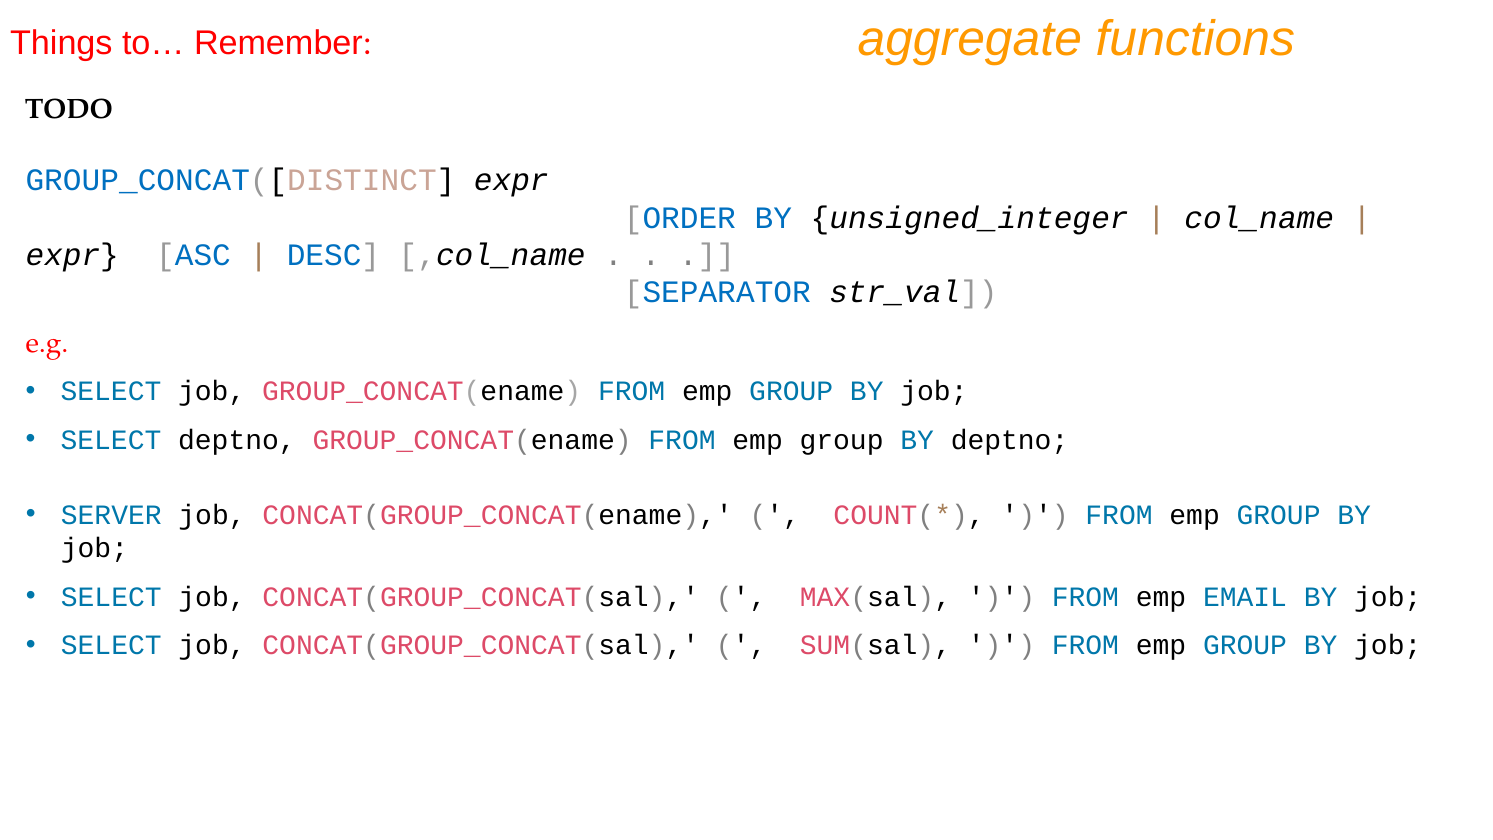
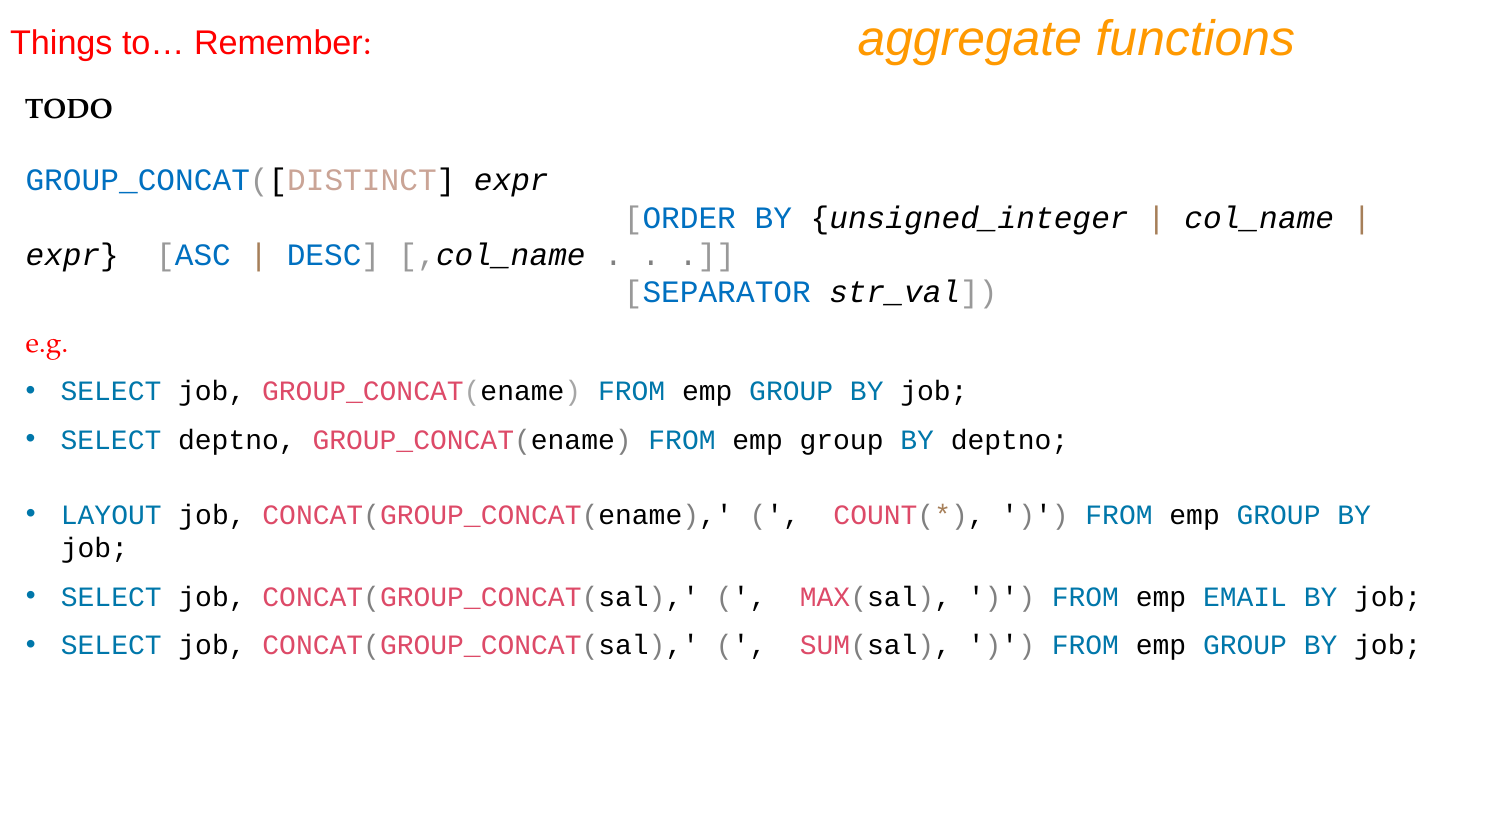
SERVER: SERVER -> LAYOUT
